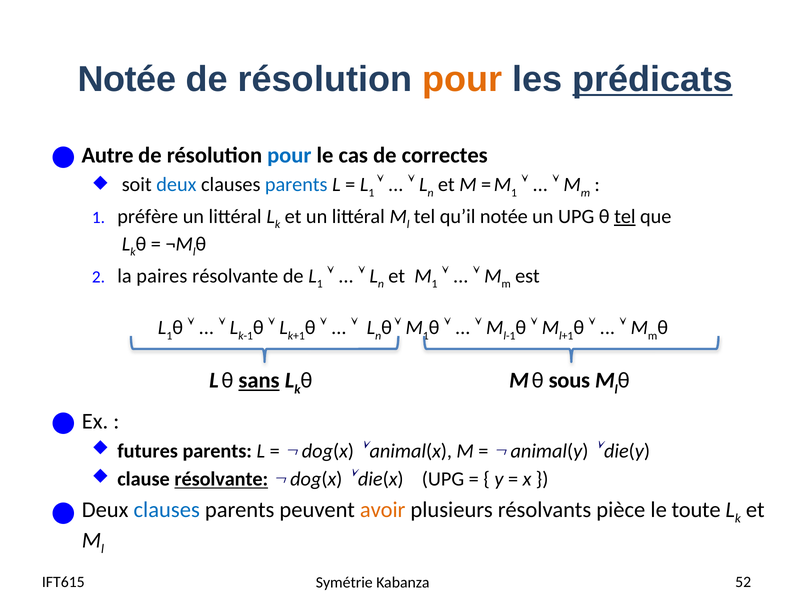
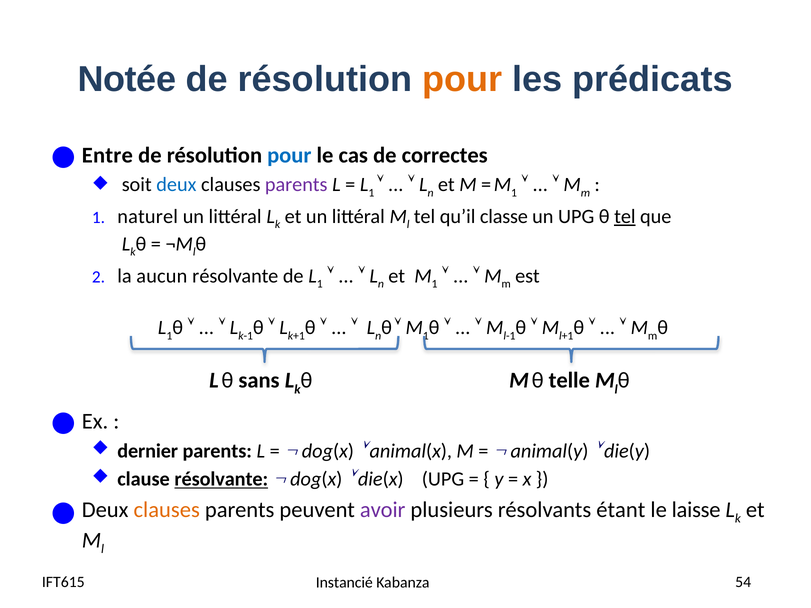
prédicats underline: present -> none
Autre: Autre -> Entre
parents at (296, 185) colour: blue -> purple
préfère: préfère -> naturel
qu’il notée: notée -> classe
paires: paires -> aucun
sans underline: present -> none
sous: sous -> telle
futures: futures -> dernier
clauses at (167, 510) colour: blue -> orange
avoir colour: orange -> purple
pièce: pièce -> étant
toute: toute -> laisse
Symétrie: Symétrie -> Instancié
52: 52 -> 54
